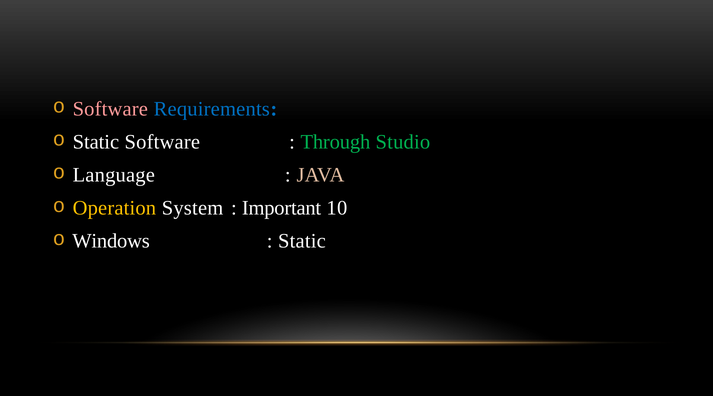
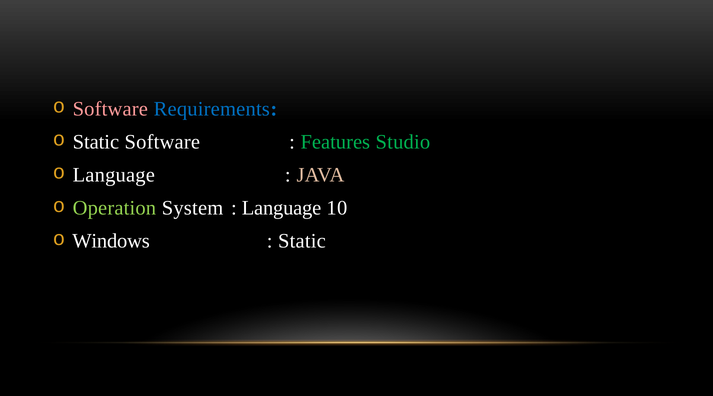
Through: Through -> Features
Operation colour: yellow -> light green
Important at (282, 208): Important -> Language
